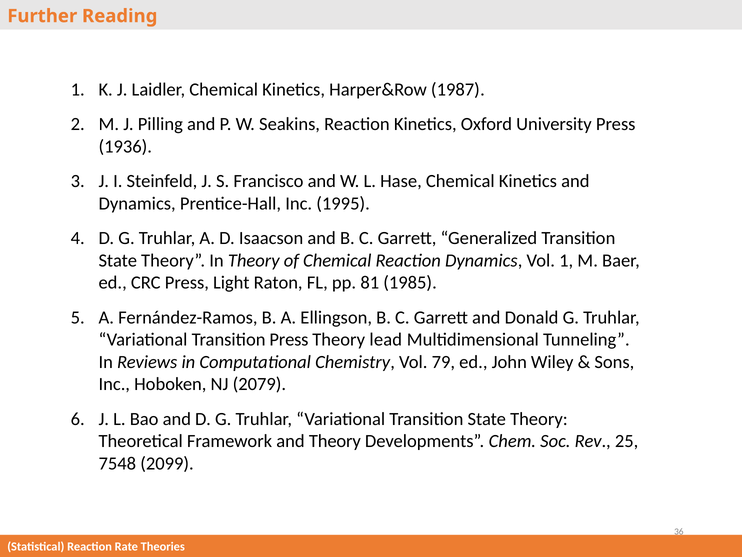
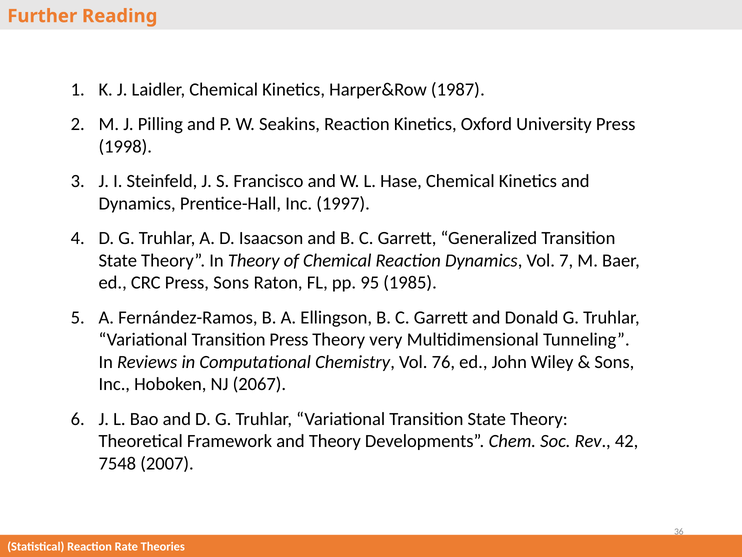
1936: 1936 -> 1998
1995: 1995 -> 1997
Vol 1: 1 -> 7
Press Light: Light -> Sons
81: 81 -> 95
lead: lead -> very
79: 79 -> 76
2079: 2079 -> 2067
25: 25 -> 42
2099: 2099 -> 2007
